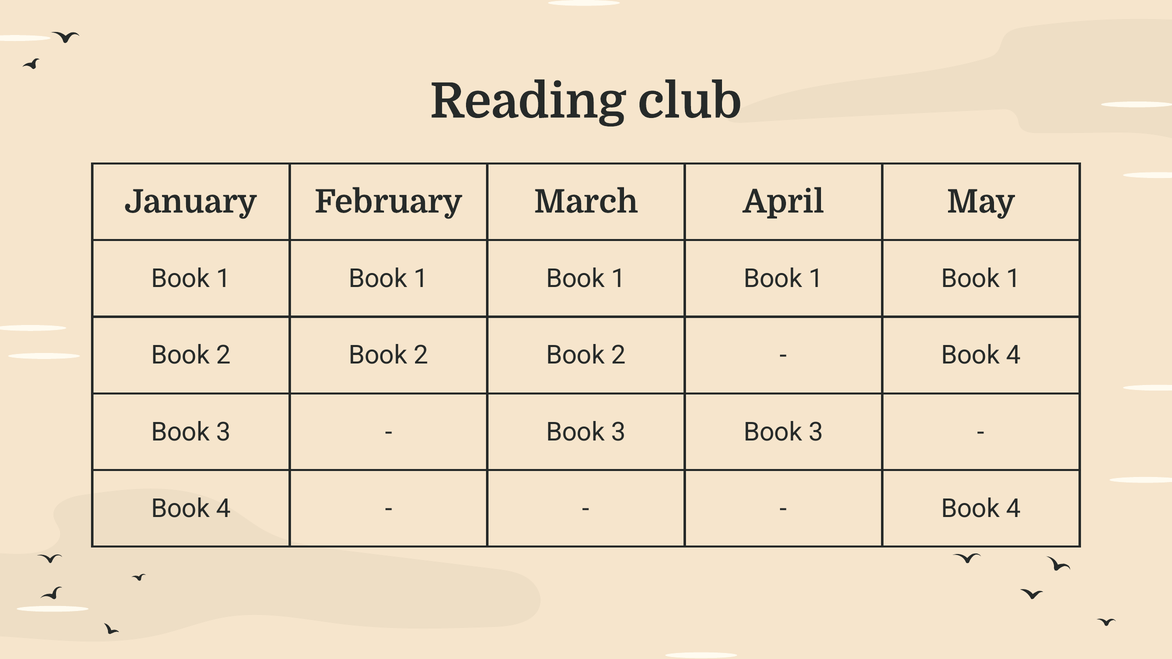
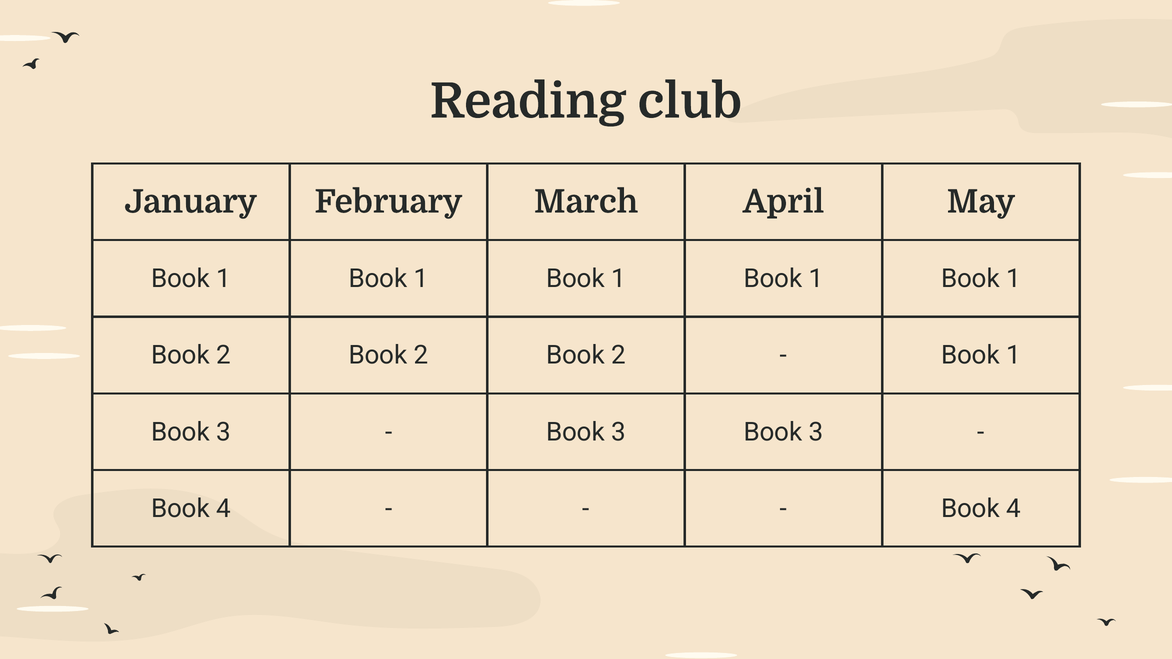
4 at (1014, 356): 4 -> 1
